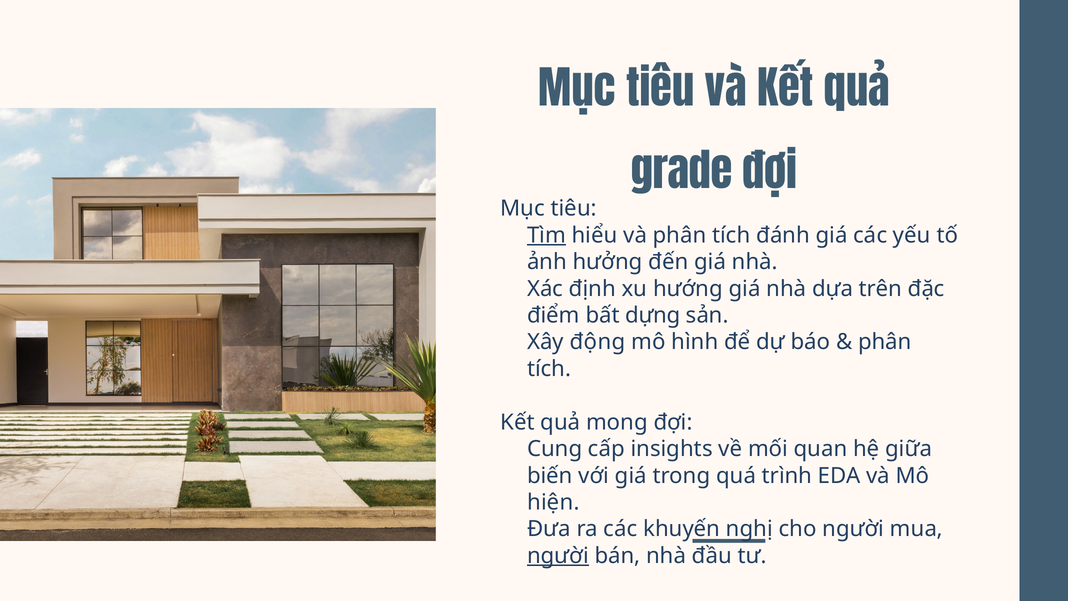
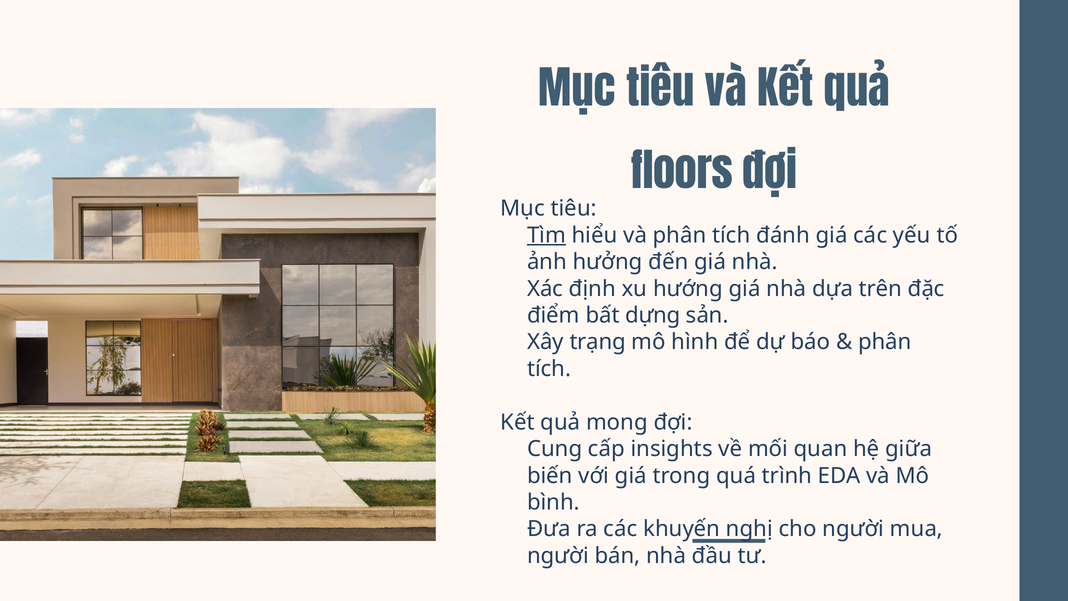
grade: grade -> floors
động: động -> trạng
hiện: hiện -> bình
người at (558, 556) underline: present -> none
